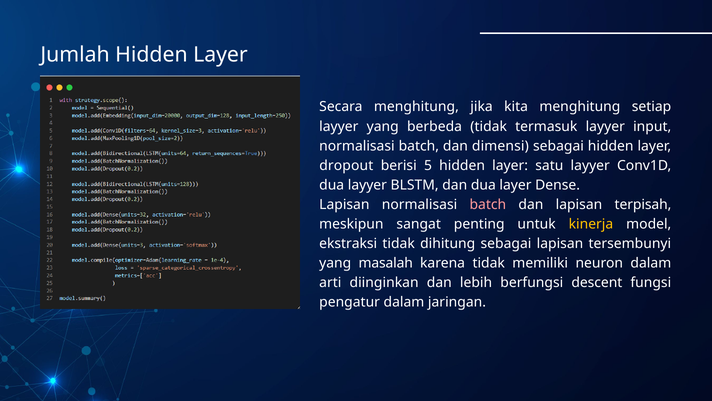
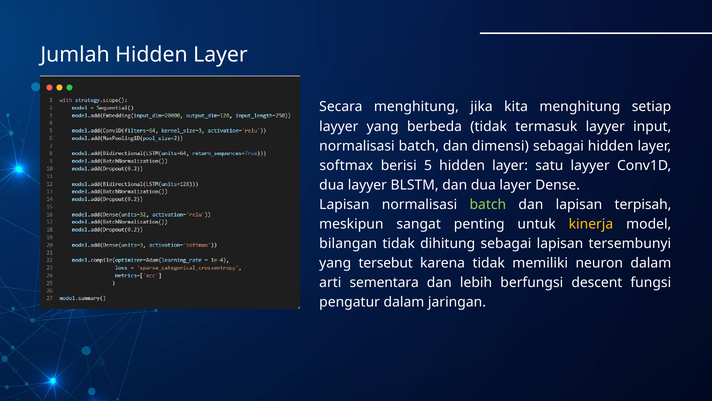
dropout: dropout -> softmax
batch at (488, 204) colour: pink -> light green
ekstraksi: ekstraksi -> bilangan
masalah: masalah -> tersebut
diinginkan: diinginkan -> sementara
